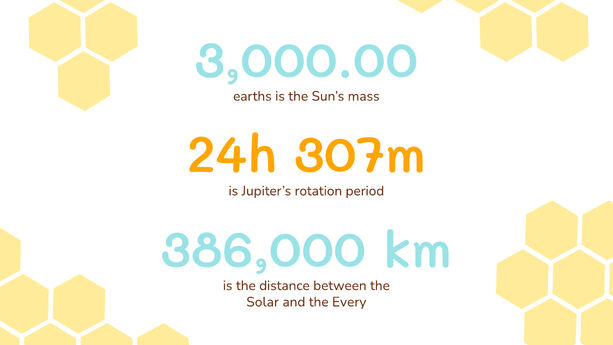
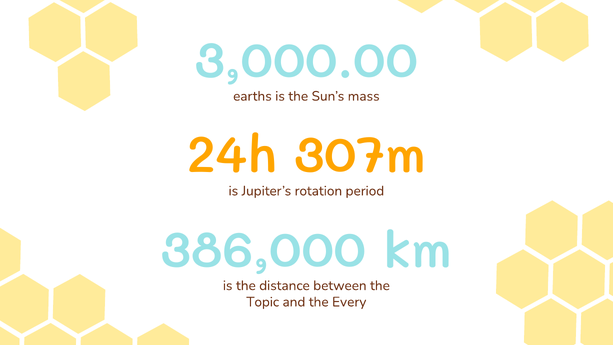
Solar: Solar -> Topic
